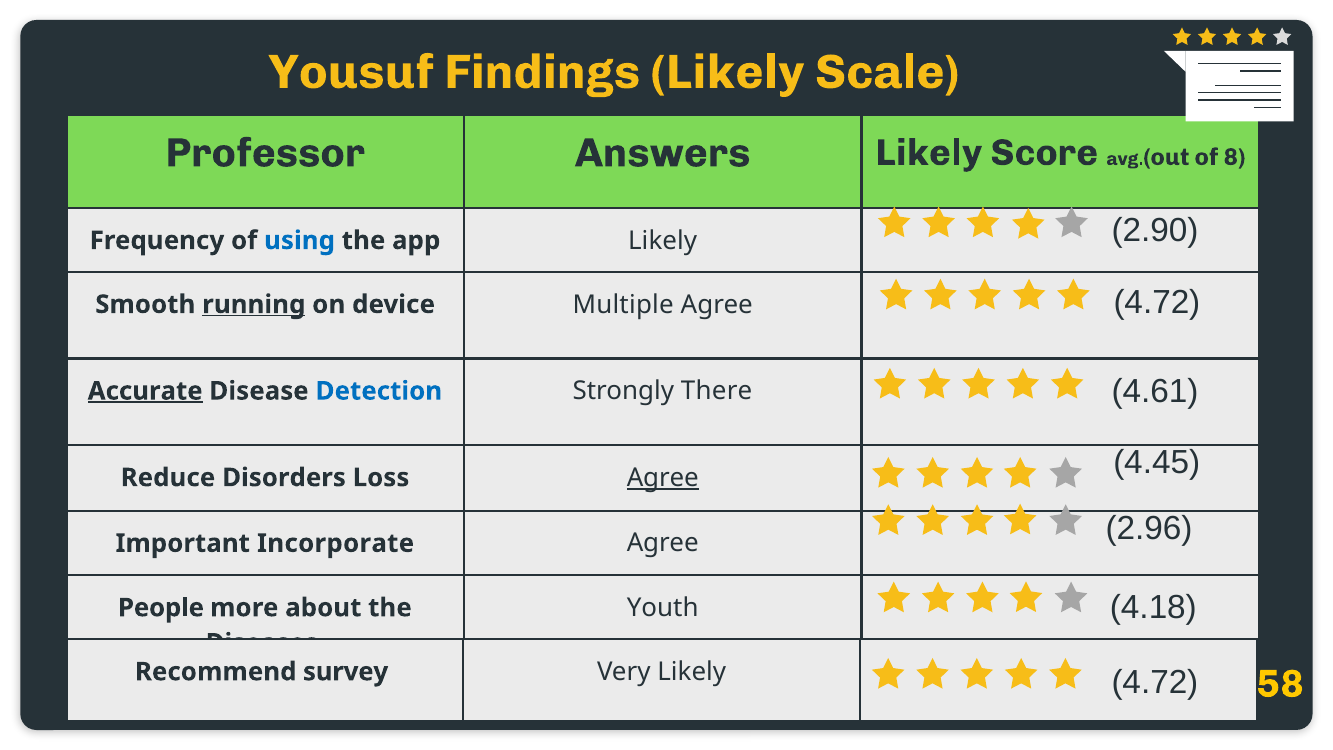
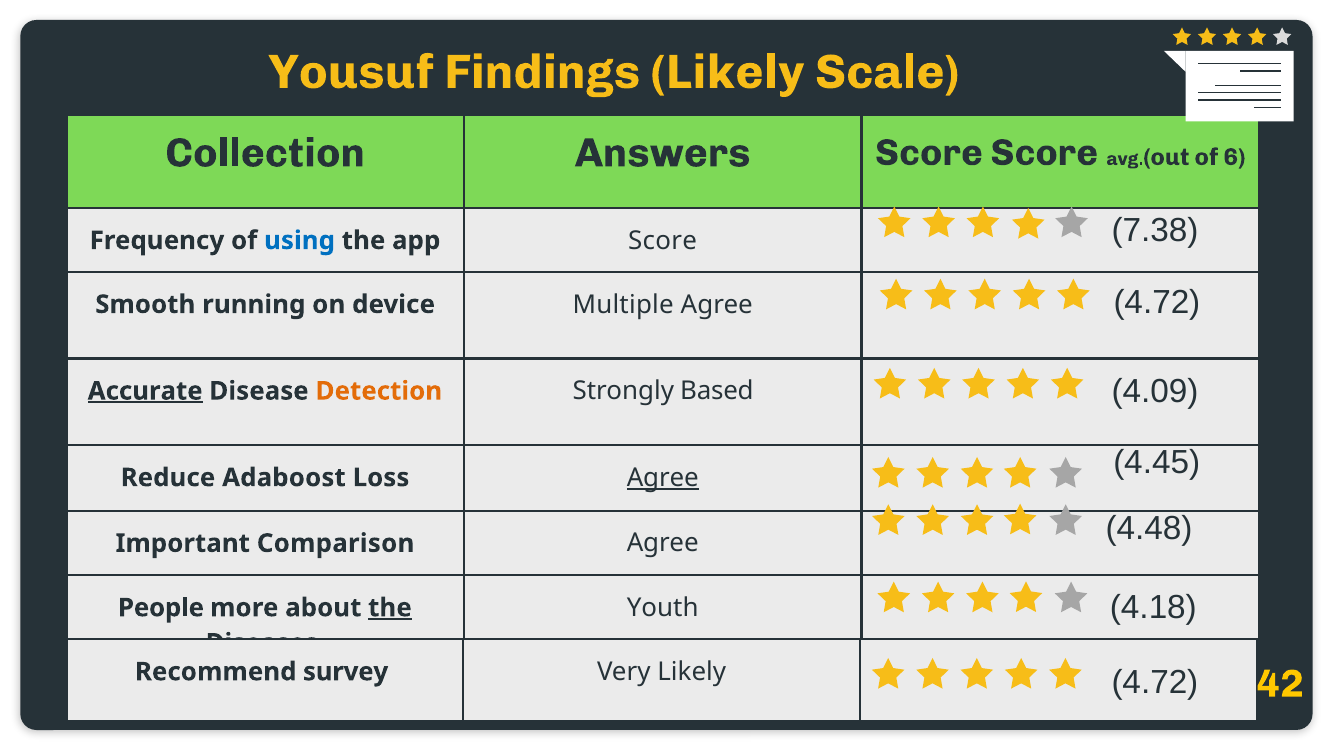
Professor: Professor -> Collection
Answers Likely: Likely -> Score
8: 8 -> 6
2.90: 2.90 -> 7.38
app Likely: Likely -> Score
running underline: present -> none
4.61: 4.61 -> 4.09
Detection colour: blue -> orange
There: There -> Based
Disorders: Disorders -> Adaboost
2.96: 2.96 -> 4.48
Incorporate: Incorporate -> Comparison
the at (390, 608) underline: none -> present
58: 58 -> 42
